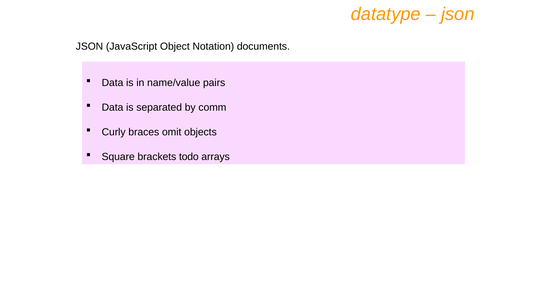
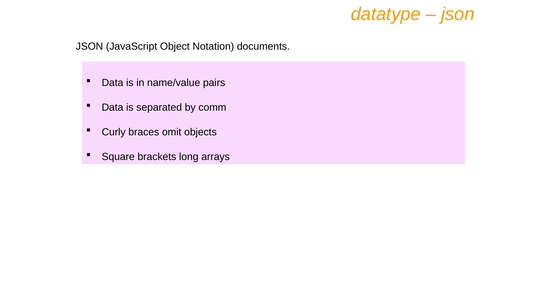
todo: todo -> long
